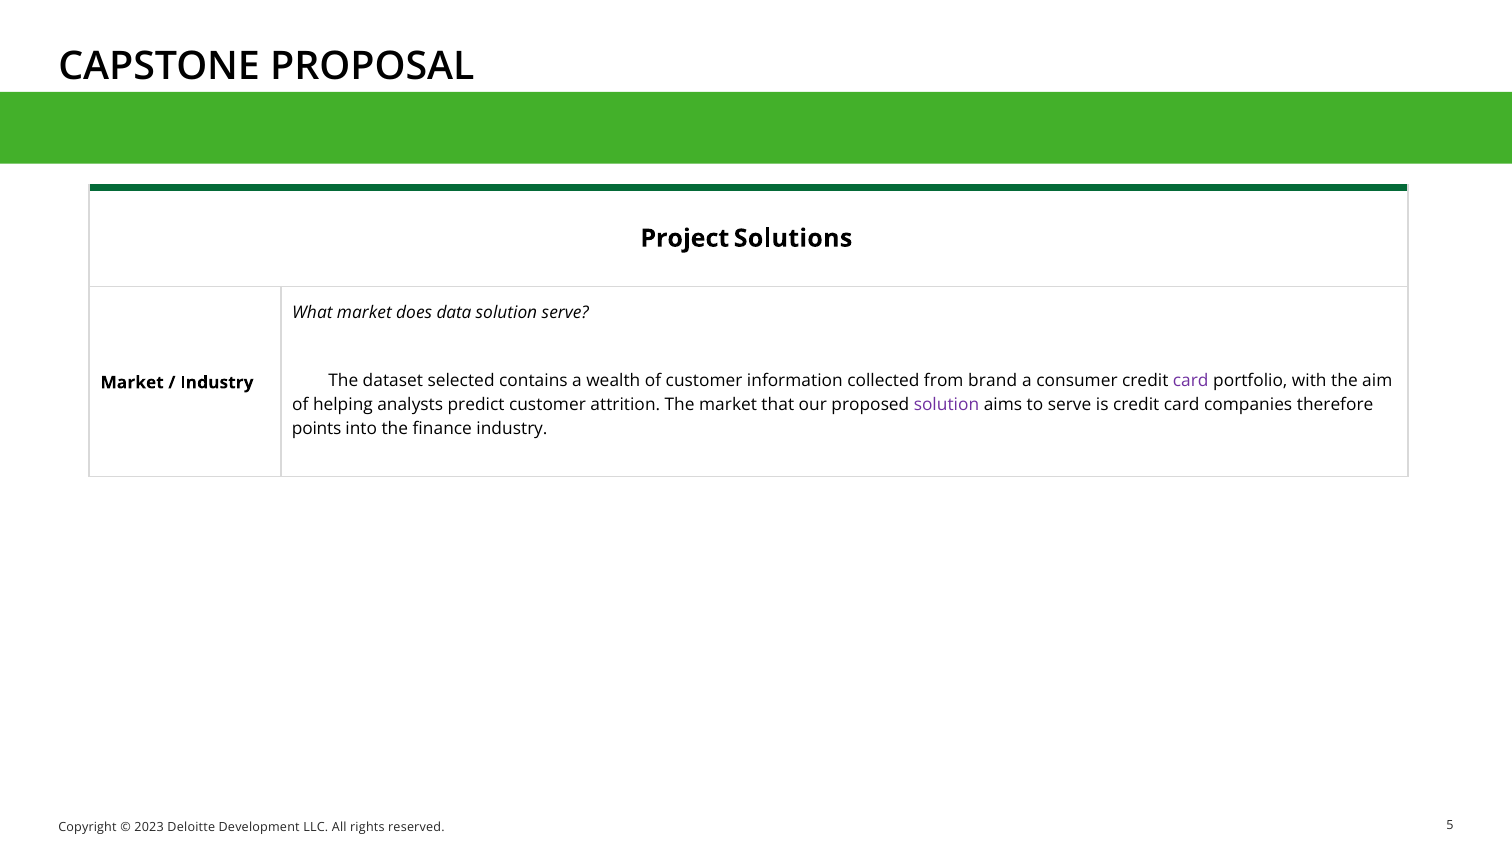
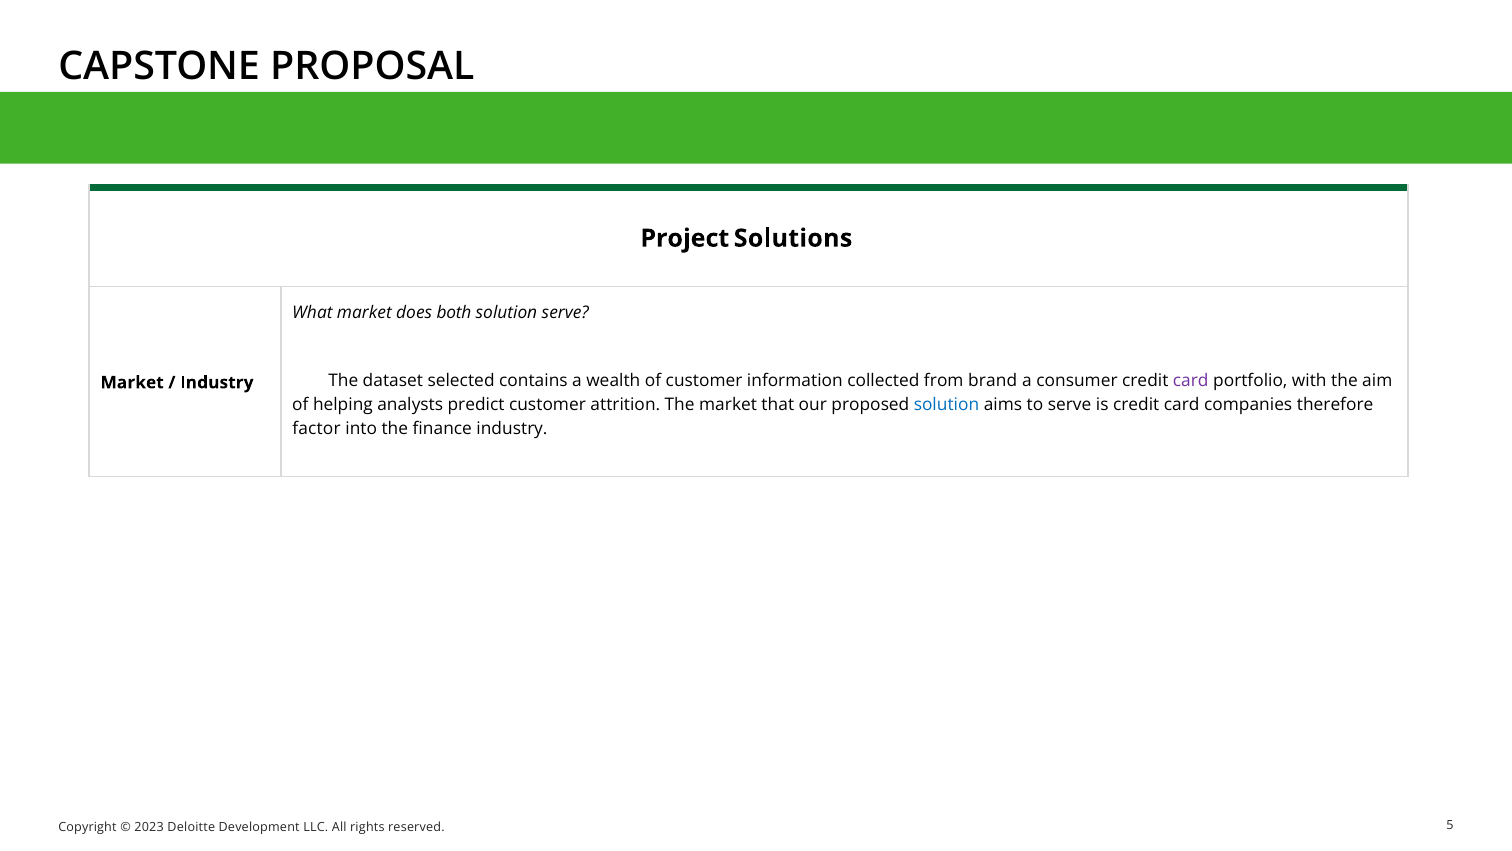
data: data -> both
solution at (946, 405) colour: purple -> blue
points: points -> factor
